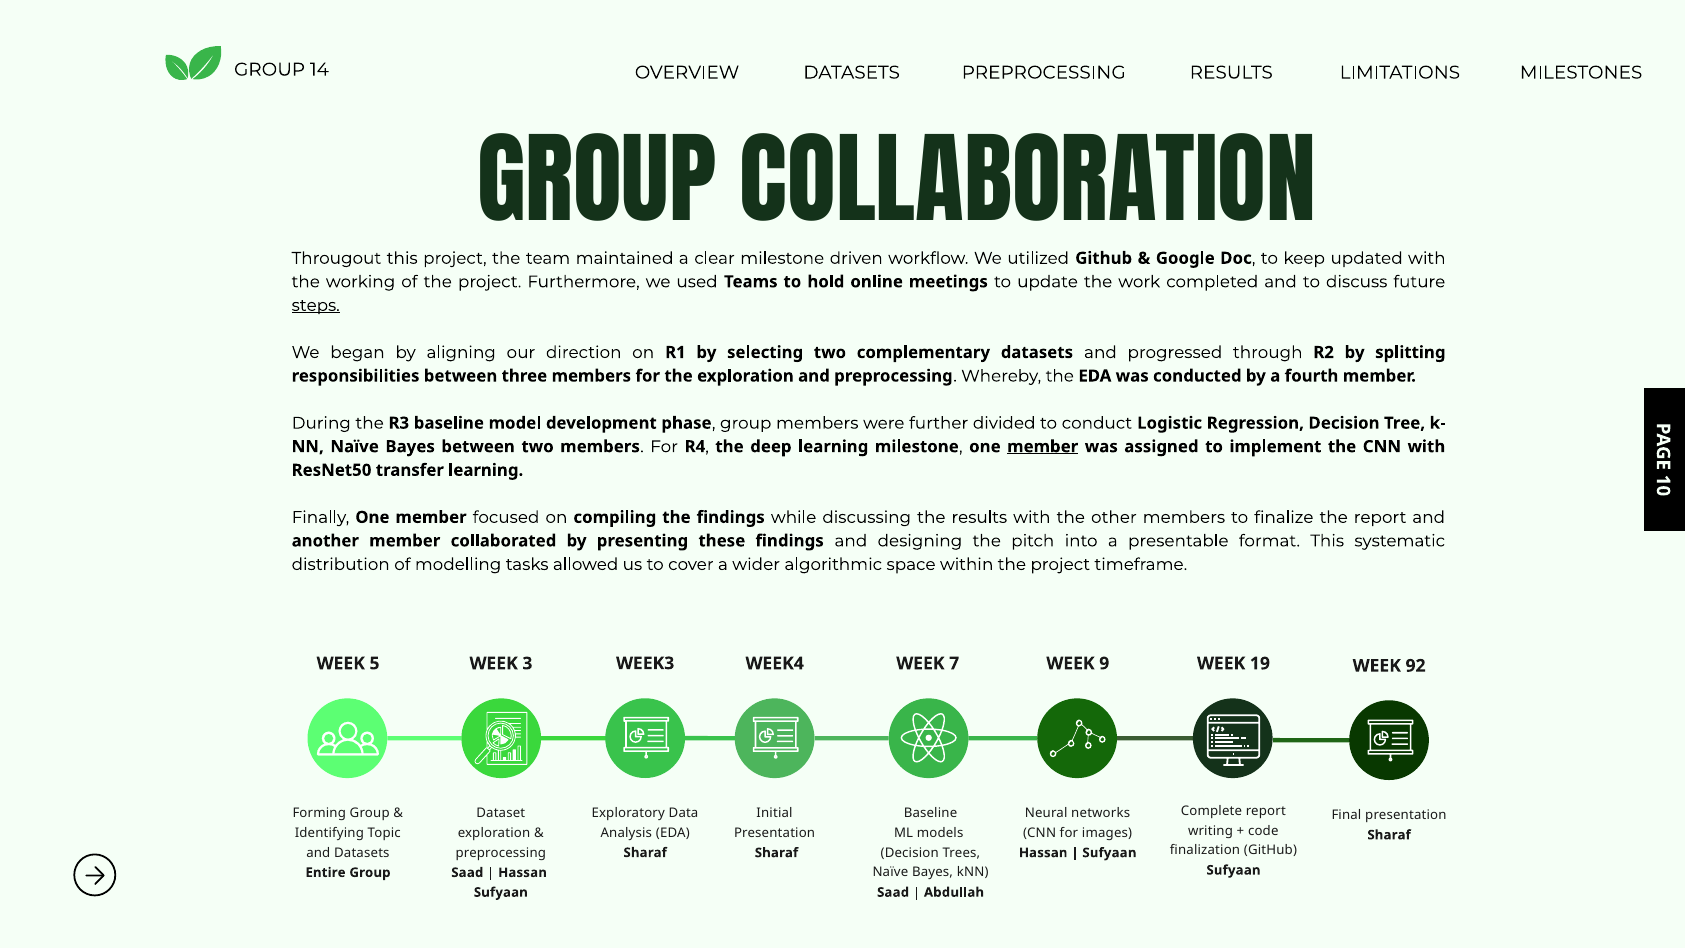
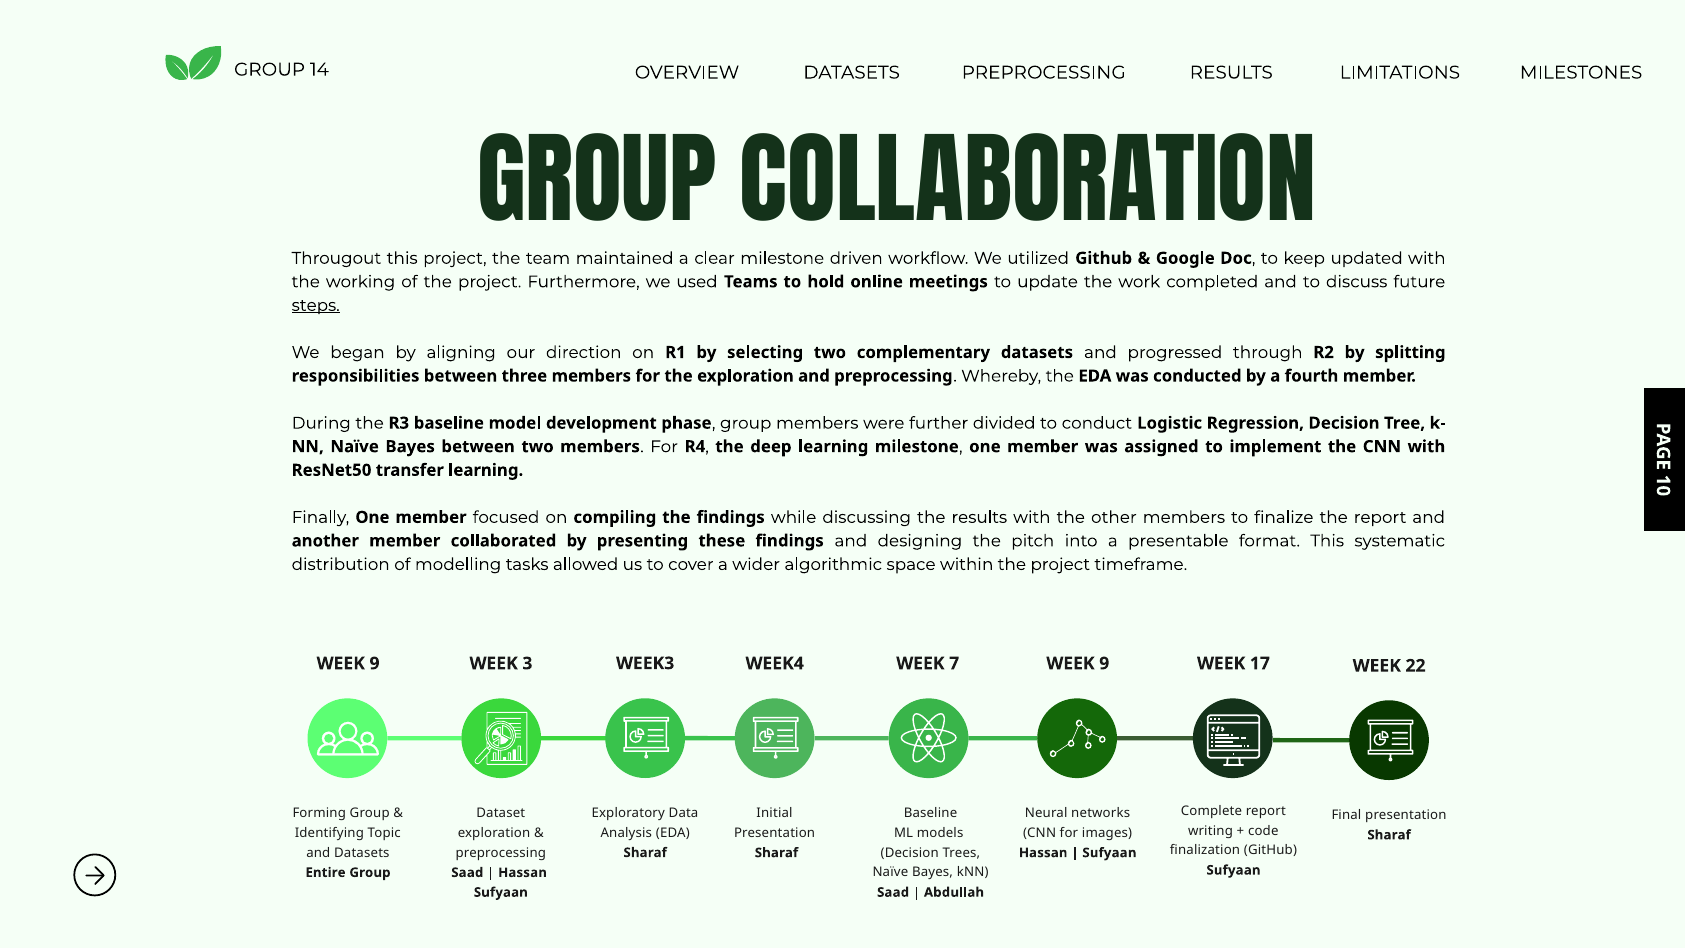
member at (1043, 447) underline: present -> none
5 at (375, 663): 5 -> 9
19: 19 -> 17
92: 92 -> 22
